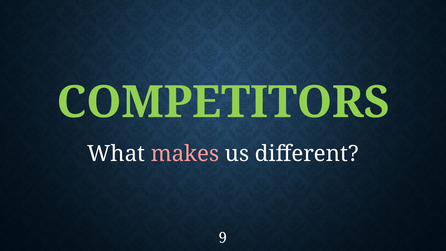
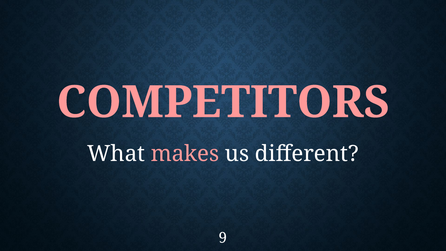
COMPETITORS colour: light green -> pink
